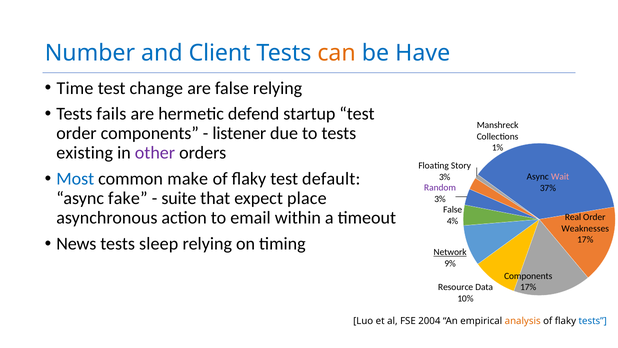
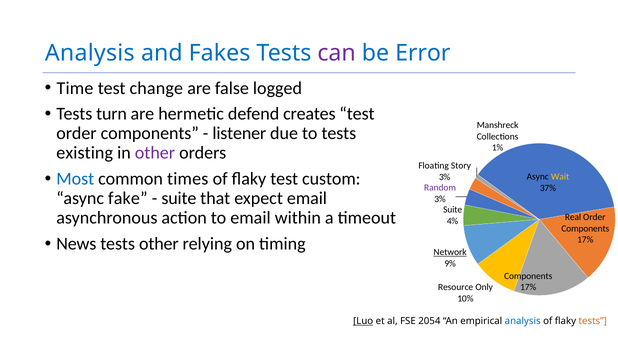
Number at (90, 53): Number -> Analysis
Client: Client -> Fakes
can colour: orange -> purple
Have: Have -> Error
false relying: relying -> logged
fails: fails -> turn
startup: startup -> creates
make: make -> times
default: default -> custom
Wait colour: pink -> yellow
expect place: place -> email
False at (453, 209): False -> Suite
Weaknesses at (585, 228): Weaknesses -> Components
tests sleep: sleep -> other
Data: Data -> Only
Luo underline: none -> present
2004: 2004 -> 2054
analysis at (523, 321) colour: orange -> blue
tests at (593, 321) colour: blue -> orange
